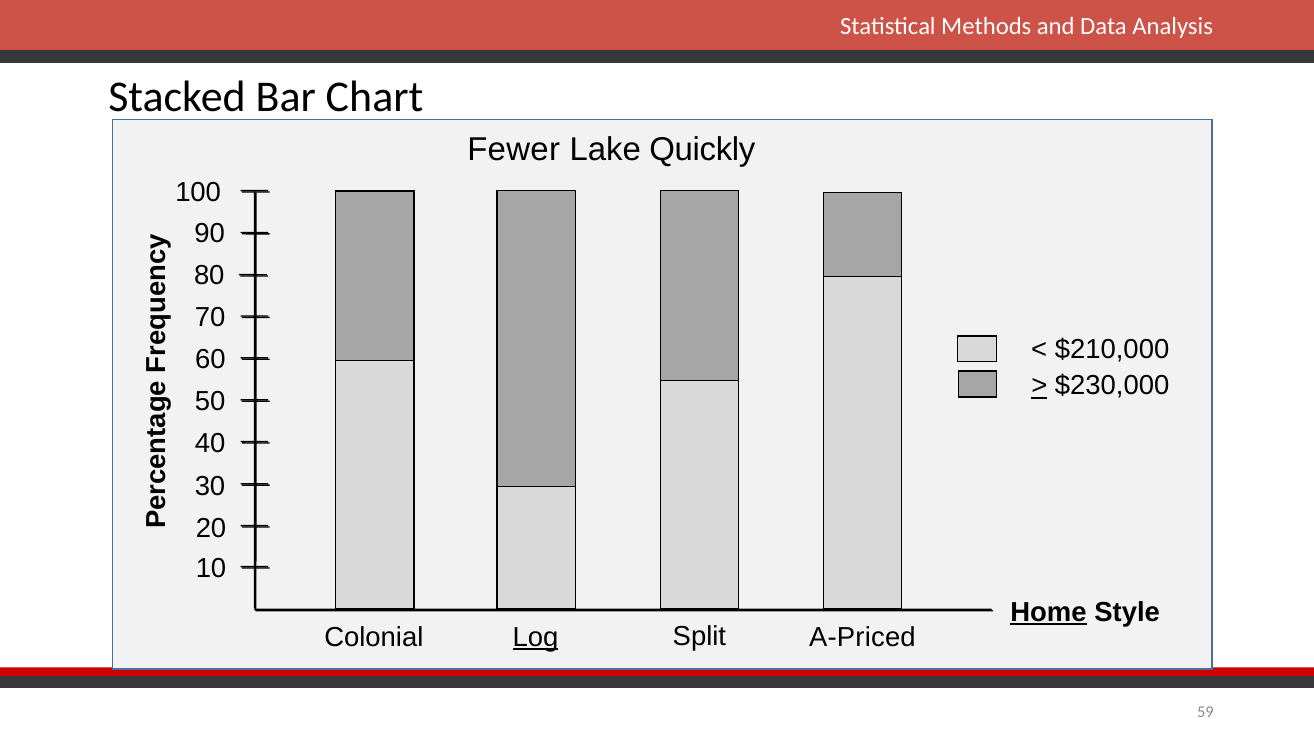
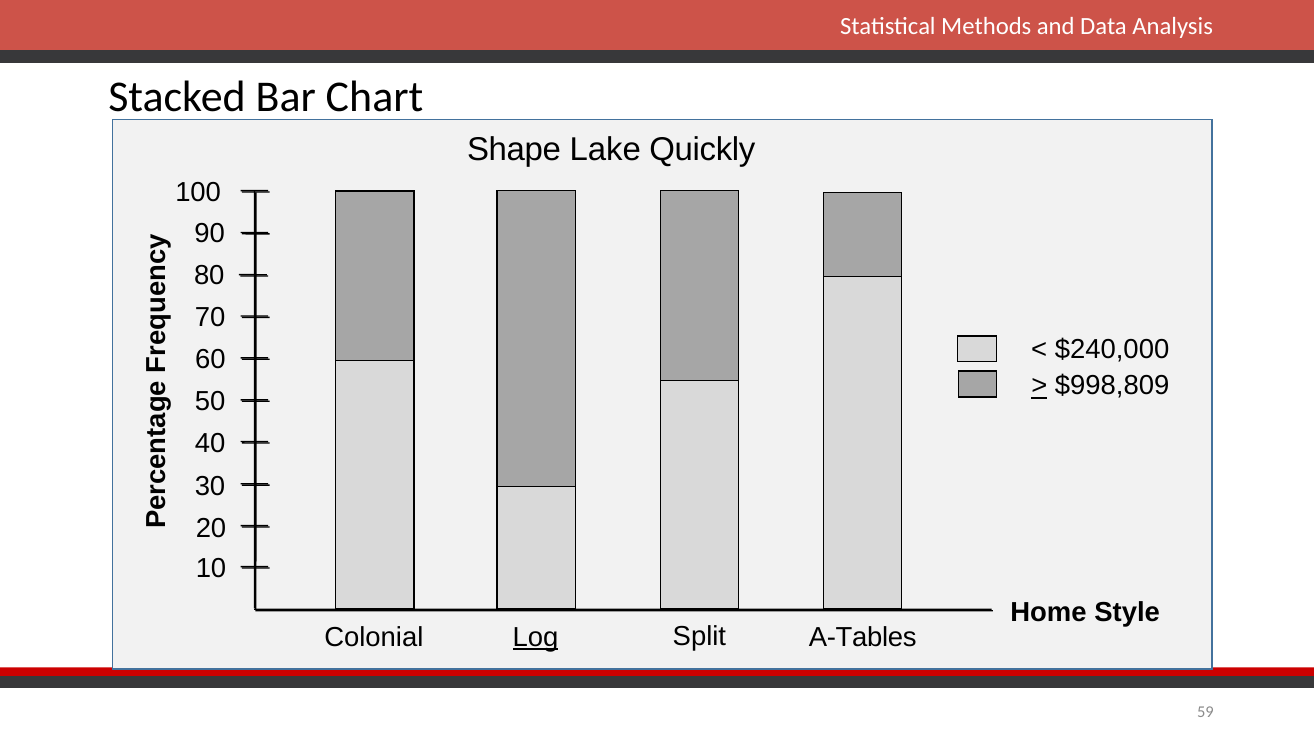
Fewer: Fewer -> Shape
$210,000: $210,000 -> $240,000
$230,000: $230,000 -> $998,809
Home underline: present -> none
A-Priced: A-Priced -> A-Tables
